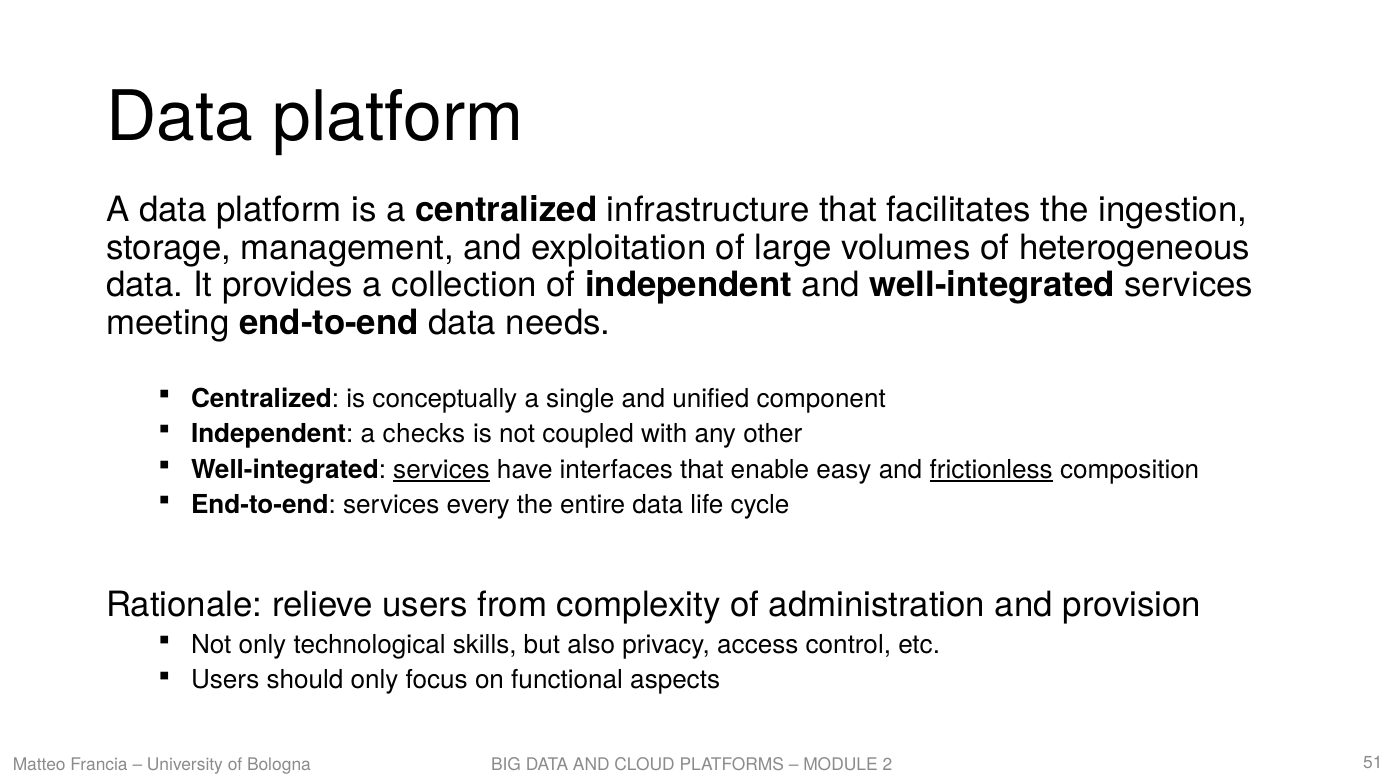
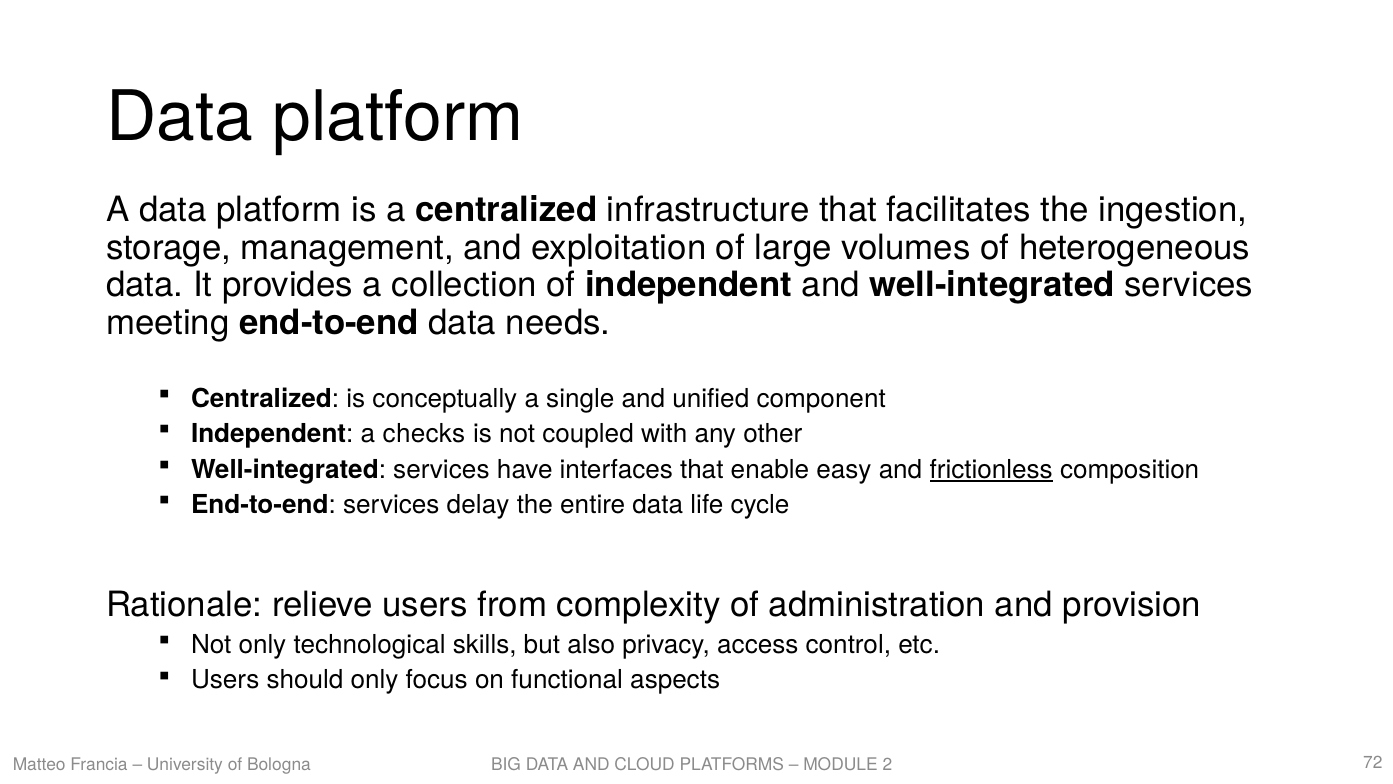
services at (441, 469) underline: present -> none
every: every -> delay
51: 51 -> 72
